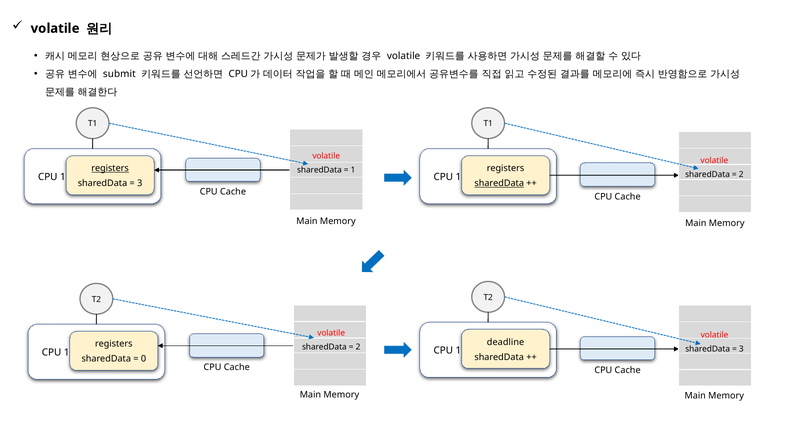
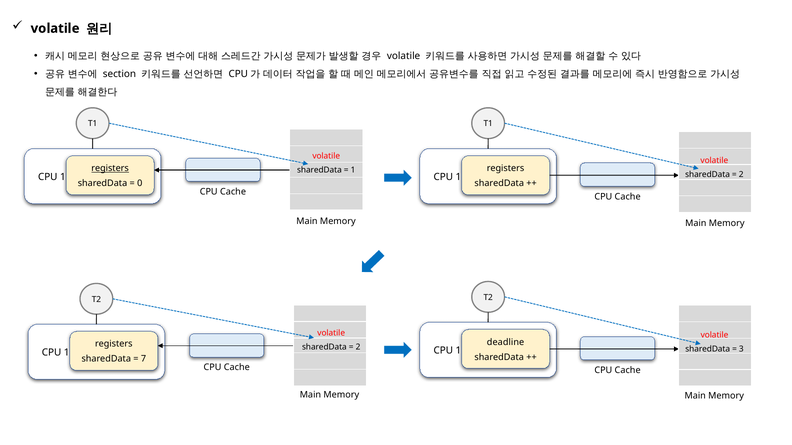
submit: submit -> section
3 at (140, 184): 3 -> 0
sharedData at (499, 184) underline: present -> none
0: 0 -> 7
